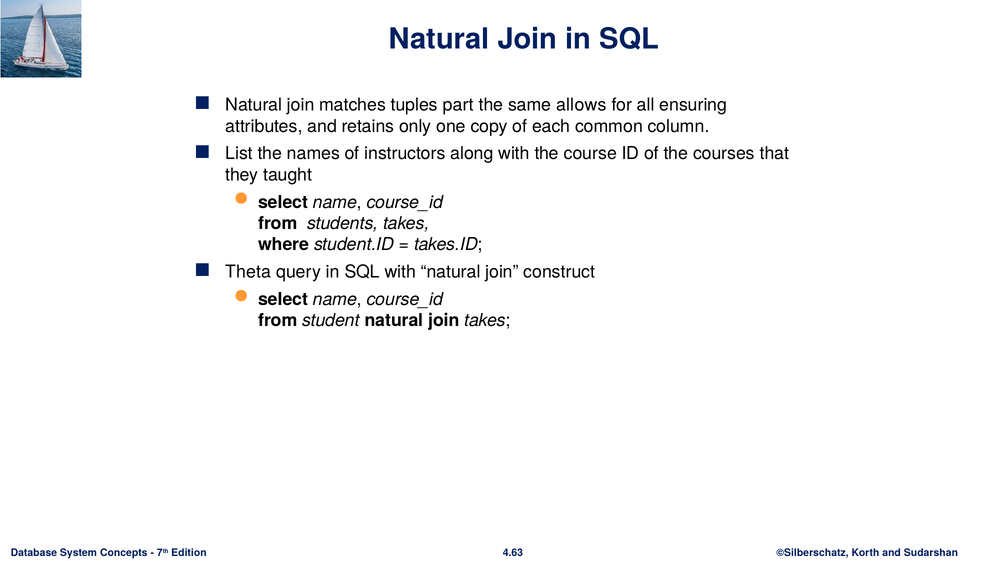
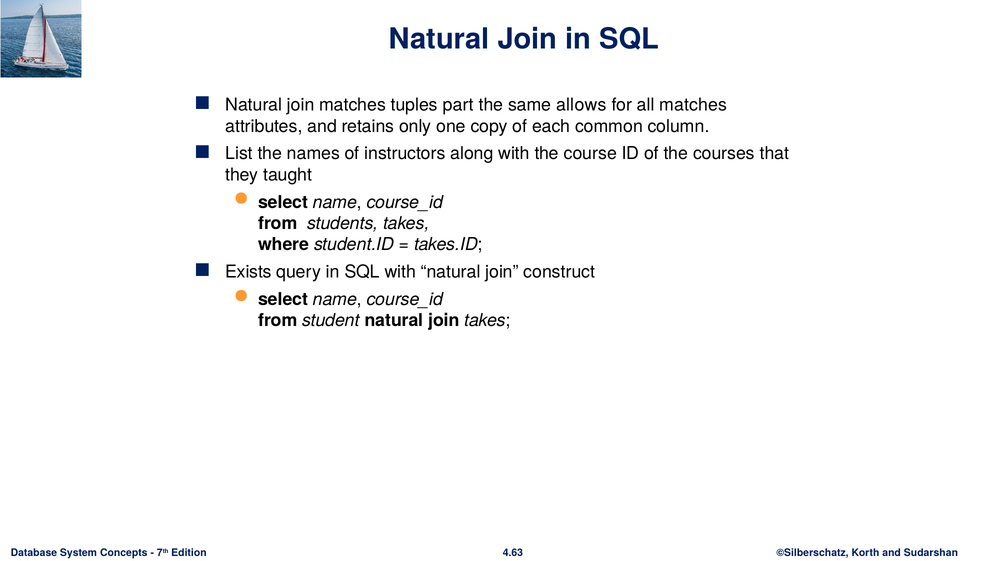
all ensuring: ensuring -> matches
Theta: Theta -> Exists
